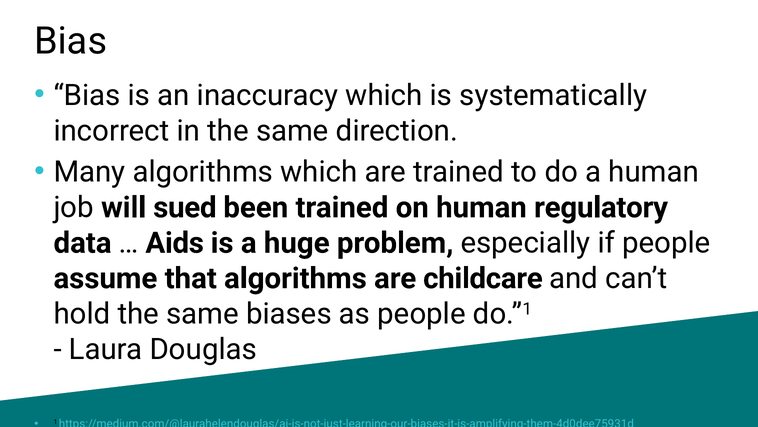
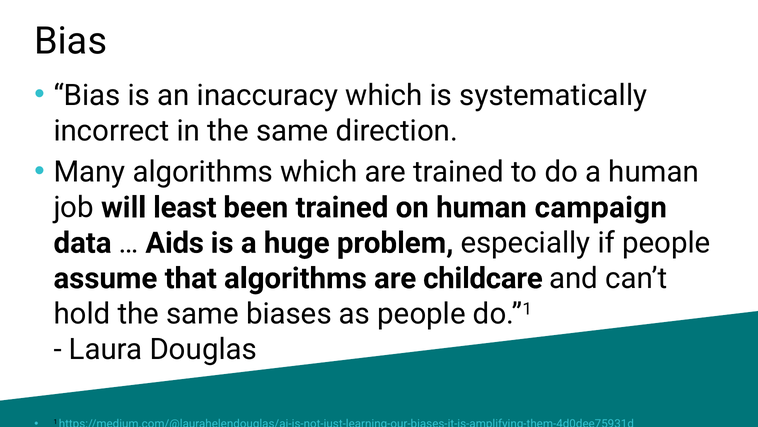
sued: sued -> least
regulatory: regulatory -> campaign
